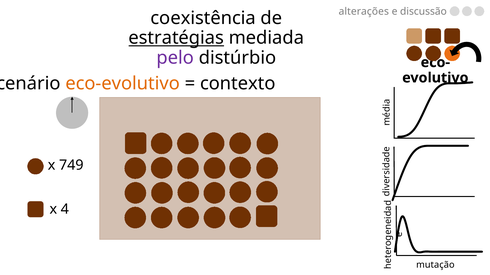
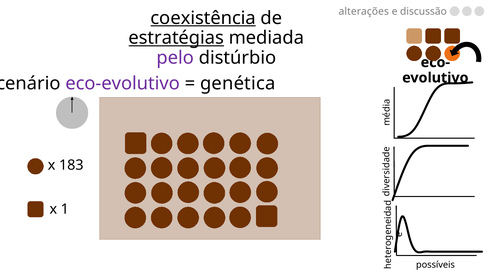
coexistência underline: none -> present
eco-evolutivo colour: orange -> purple
contexto: contexto -> genética
749: 749 -> 183
4: 4 -> 1
mutação: mutação -> possíveis
